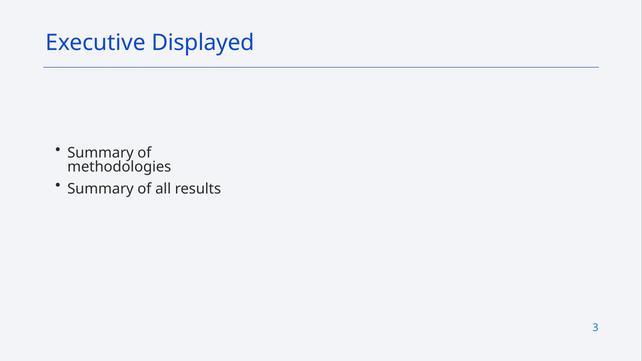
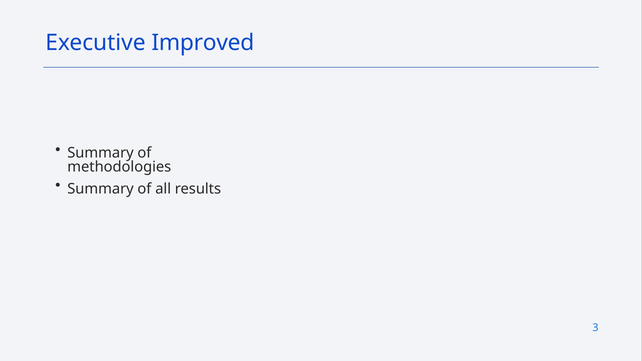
Displayed: Displayed -> Improved
